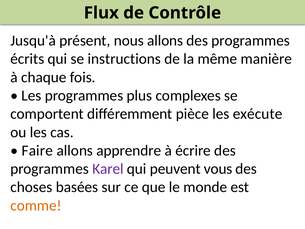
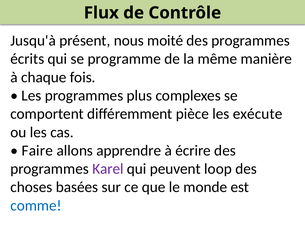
nous allons: allons -> moité
instructions: instructions -> programme
vous: vous -> loop
comme colour: orange -> blue
